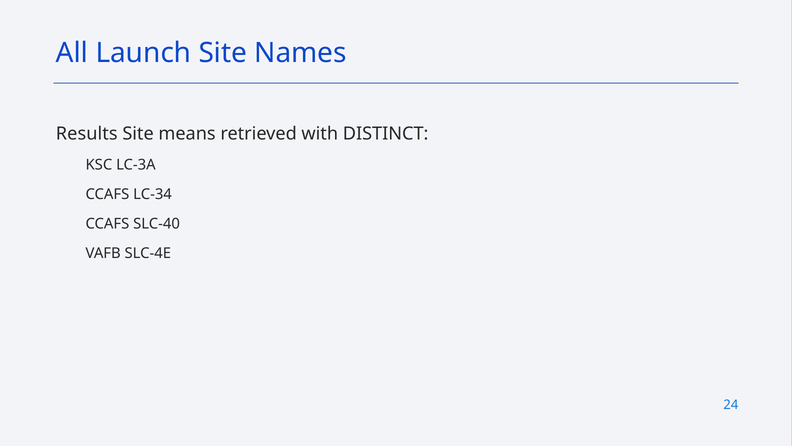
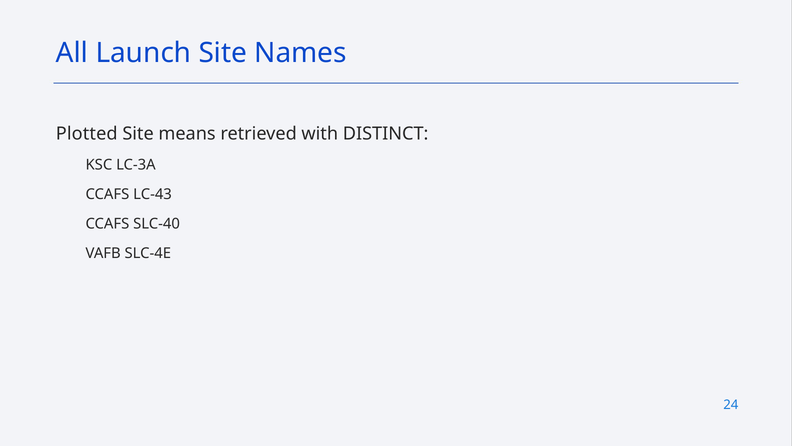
Results: Results -> Plotted
LC-34: LC-34 -> LC-43
